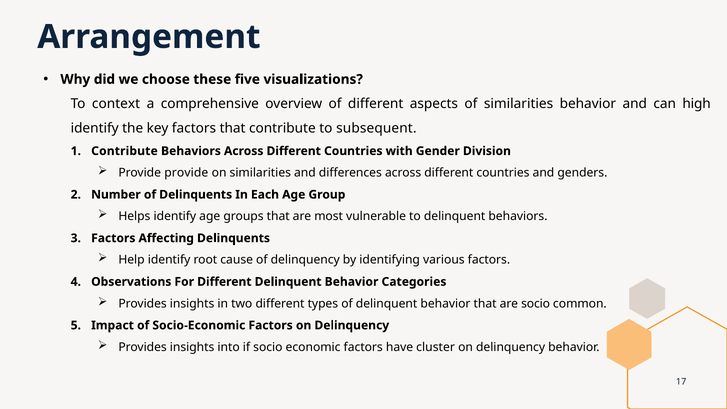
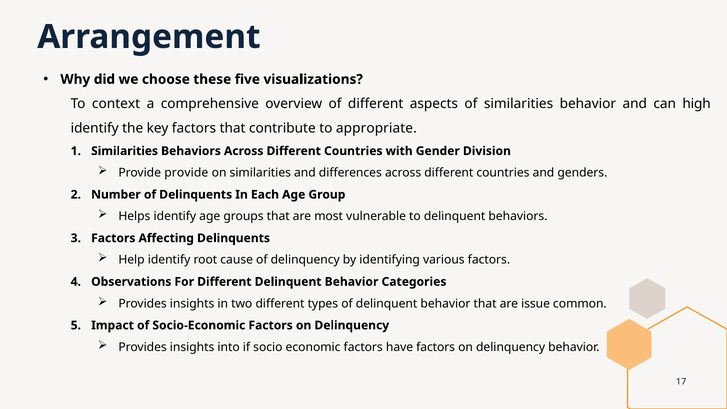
subsequent: subsequent -> appropriate
Contribute at (124, 151): Contribute -> Similarities
are socio: socio -> issue
have cluster: cluster -> factors
